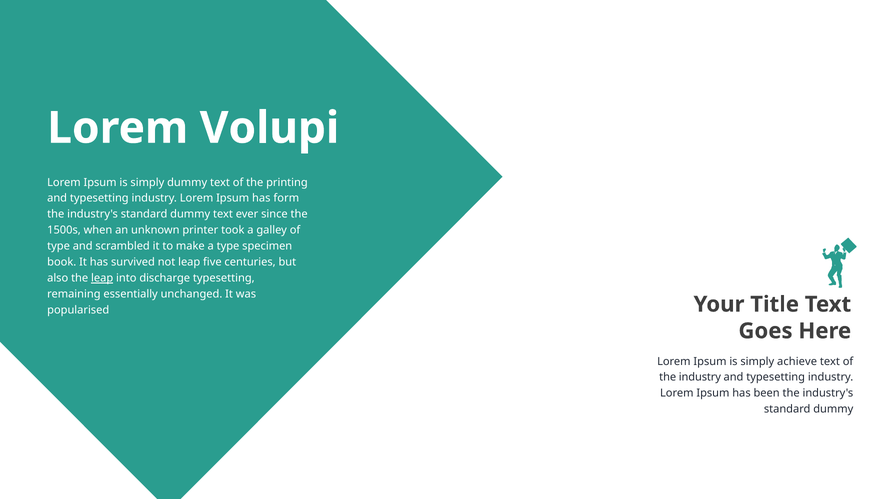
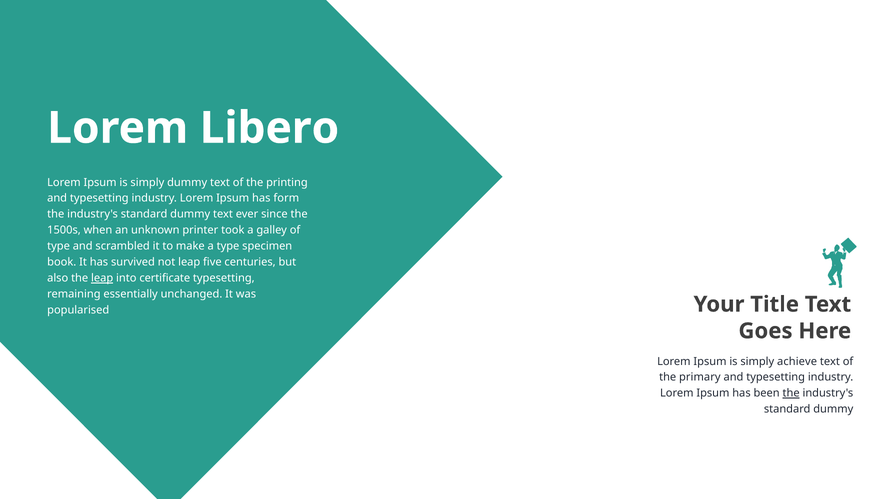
Volupi: Volupi -> Libero
discharge: discharge -> certificate
the industry: industry -> primary
the at (791, 393) underline: none -> present
